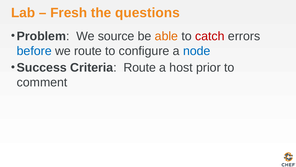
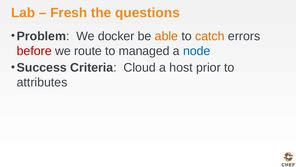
source: source -> docker
catch colour: red -> orange
before colour: blue -> red
configure: configure -> managed
Criteria Route: Route -> Cloud
comment: comment -> attributes
